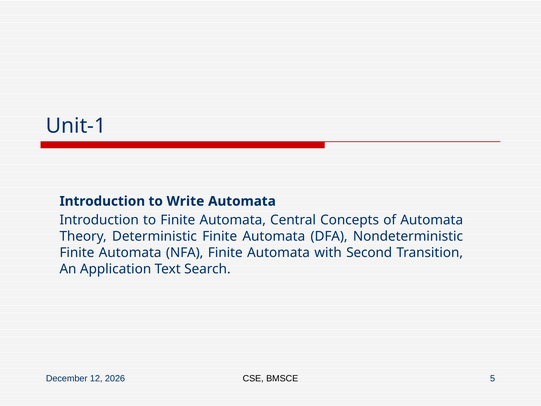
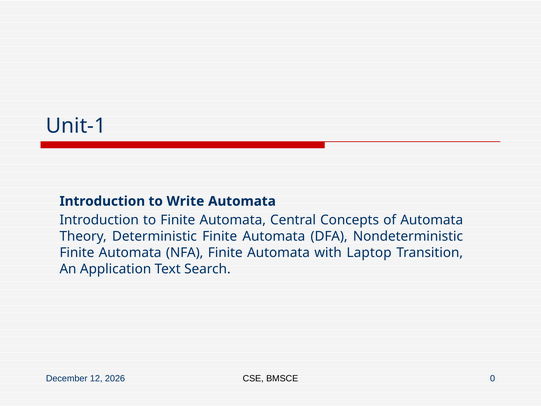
Second: Second -> Laptop
5: 5 -> 0
